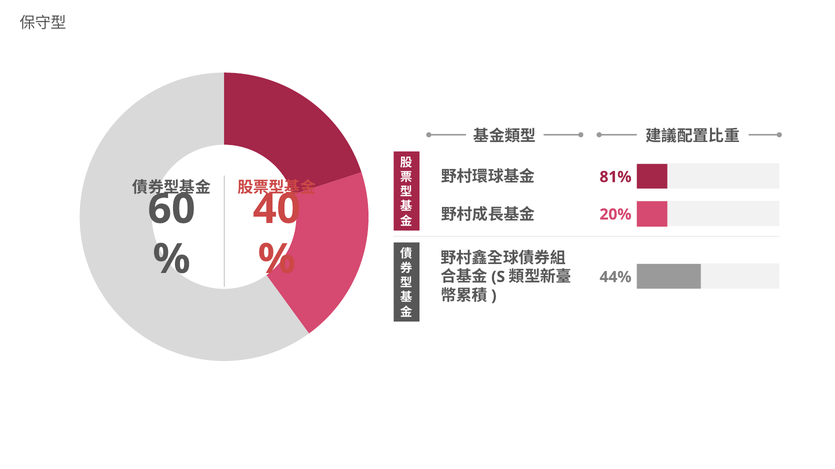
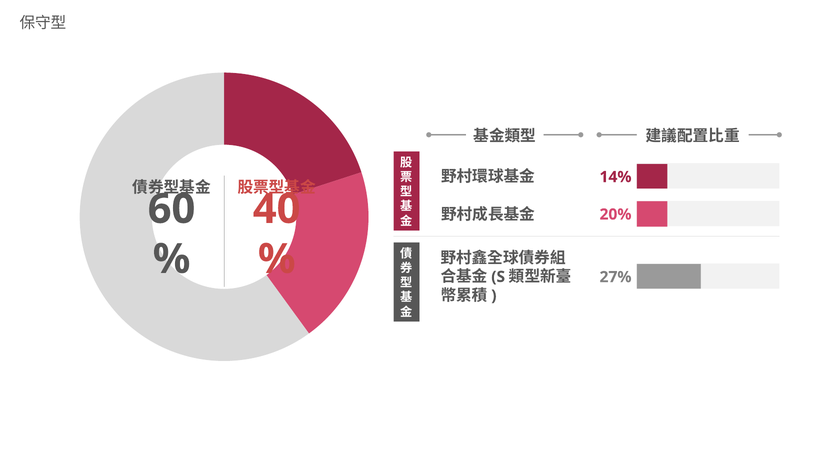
81%: 81% -> 14%
44%: 44% -> 27%
